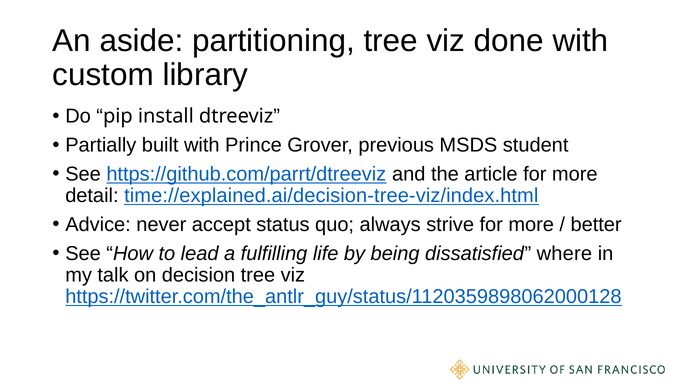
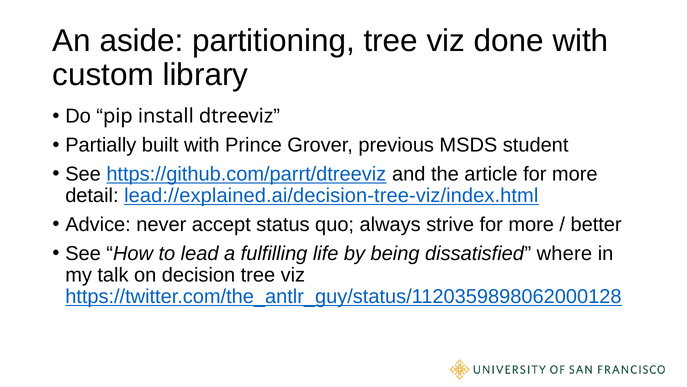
time://explained.ai/decision-tree-viz/index.html: time://explained.ai/decision-tree-viz/index.html -> lead://explained.ai/decision-tree-viz/index.html
